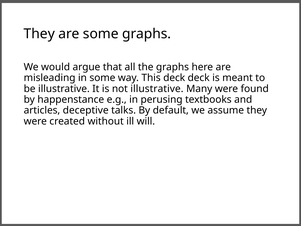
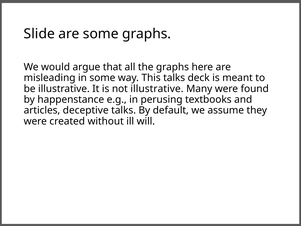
They at (39, 34): They -> Slide
This deck: deck -> talks
